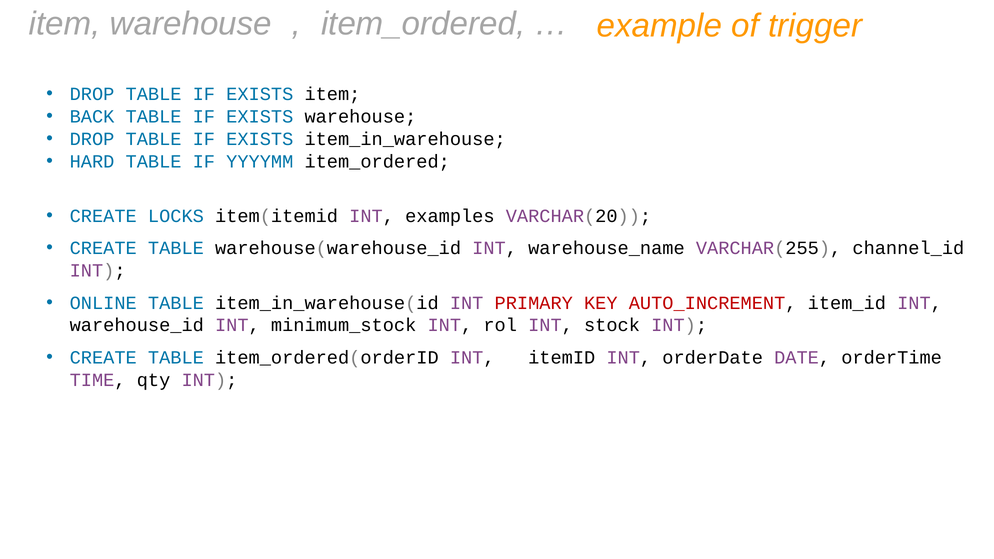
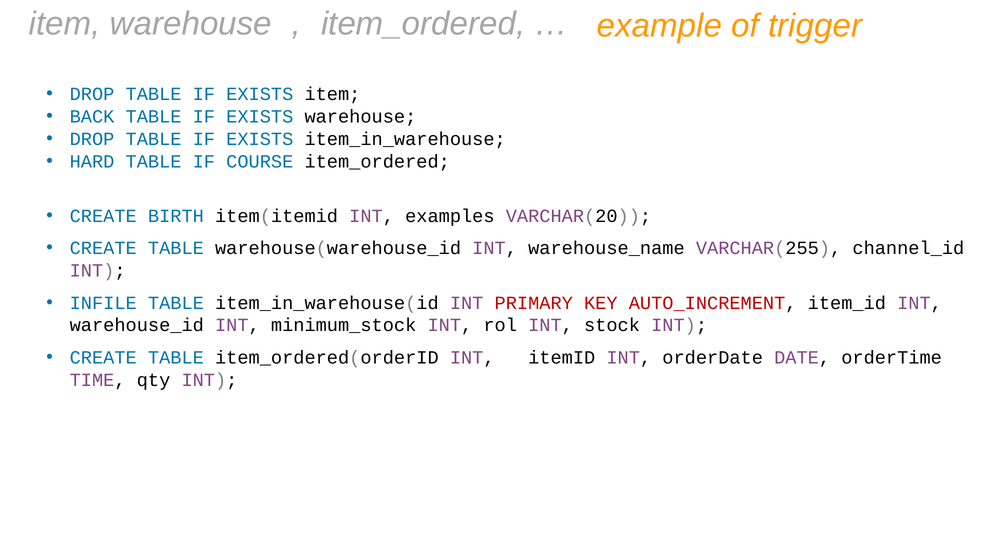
YYYYMM: YYYYMM -> COURSE
LOCKS: LOCKS -> BIRTH
ONLINE: ONLINE -> INFILE
